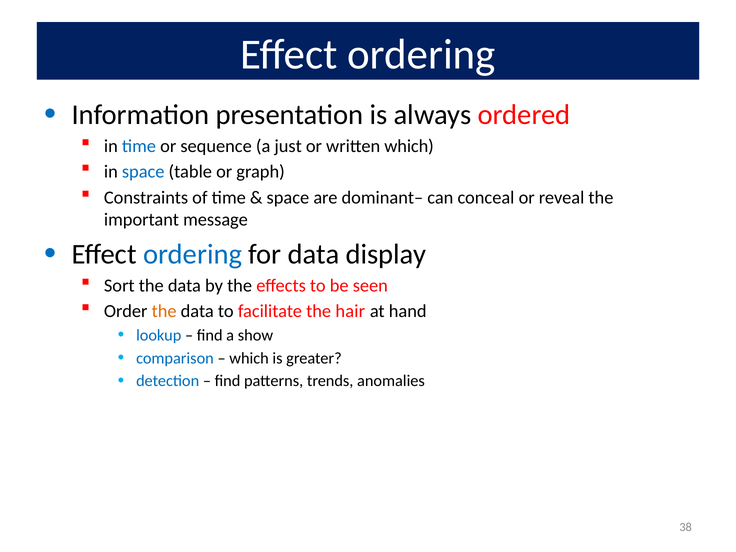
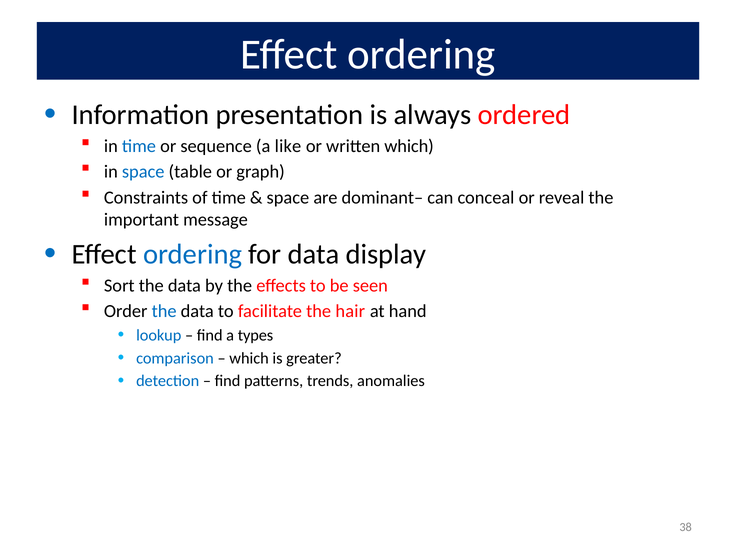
just: just -> like
the at (164, 311) colour: orange -> blue
show: show -> types
